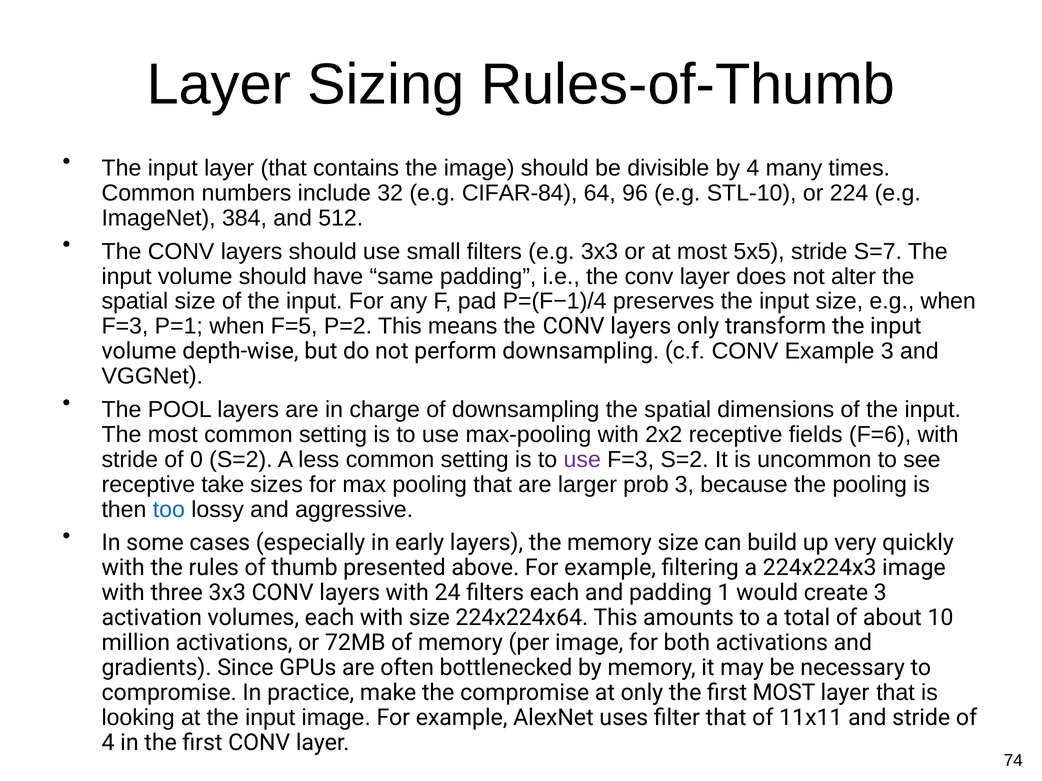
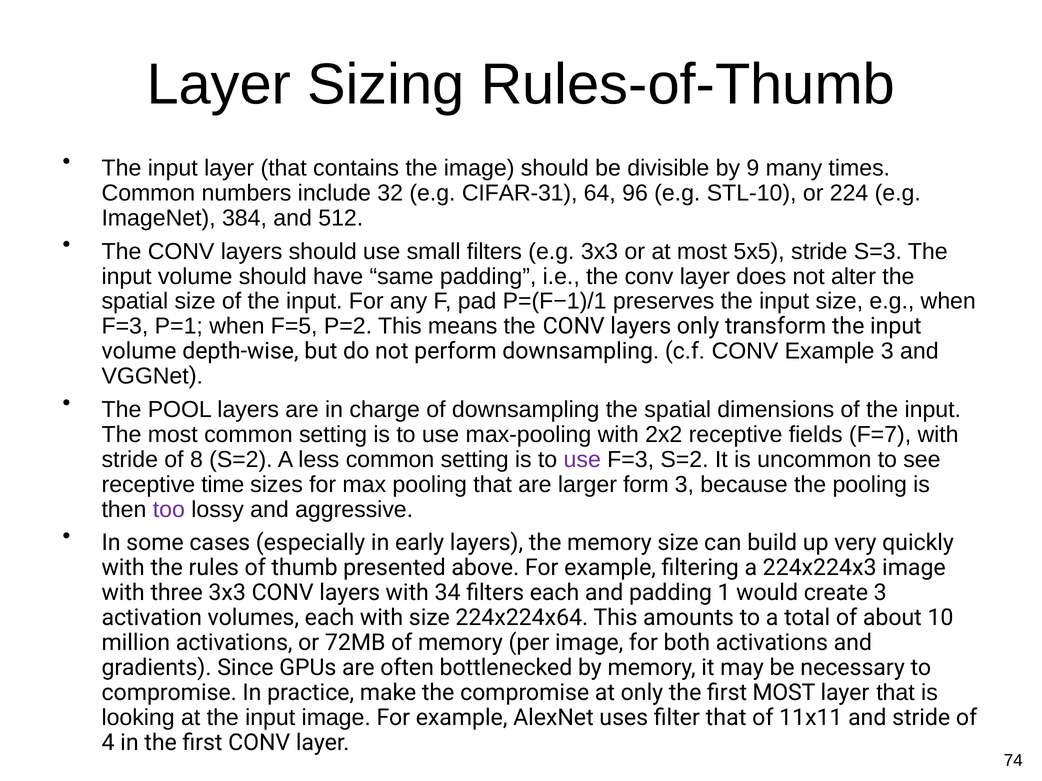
by 4: 4 -> 9
CIFAR-84: CIFAR-84 -> CIFAR-31
S=7: S=7 -> S=3
P=(F−1)/4: P=(F−1)/4 -> P=(F−1)/1
F=6: F=6 -> F=7
0: 0 -> 8
take: take -> time
prob: prob -> form
too colour: blue -> purple
24: 24 -> 34
